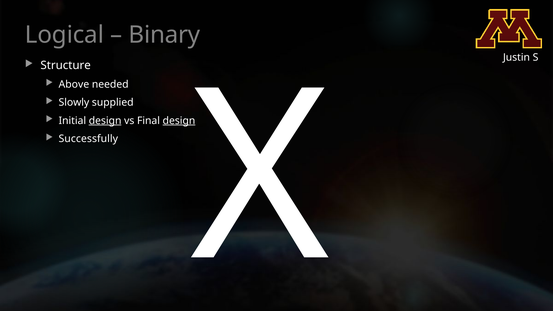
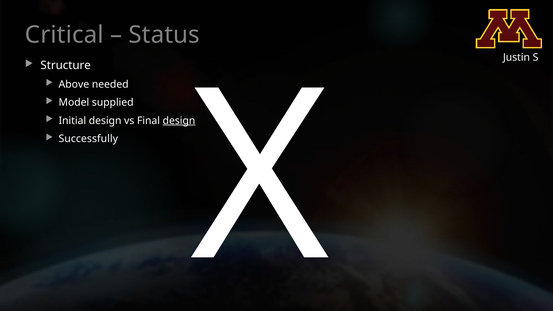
Logical: Logical -> Critical
Binary: Binary -> Status
Slowly: Slowly -> Model
design at (105, 121) underline: present -> none
